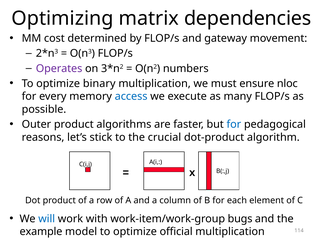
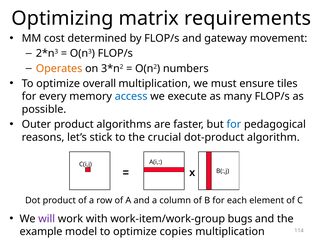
dependencies: dependencies -> requirements
Operates colour: purple -> orange
binary: binary -> overall
nloc: nloc -> tiles
will colour: blue -> purple
official: official -> copies
